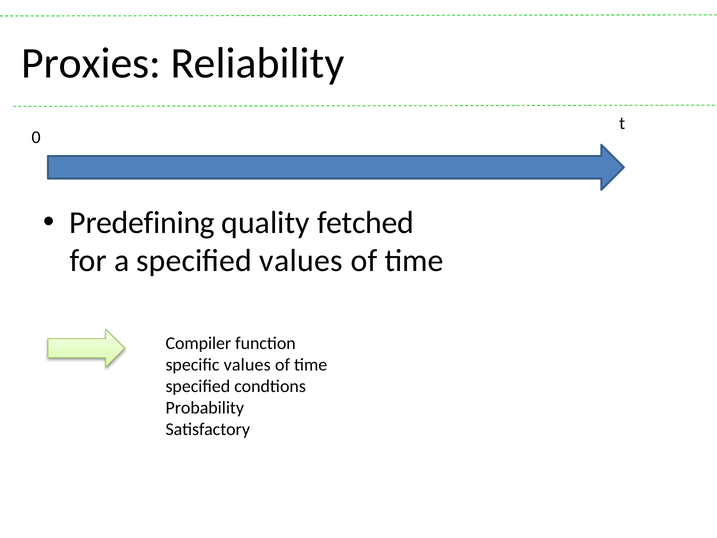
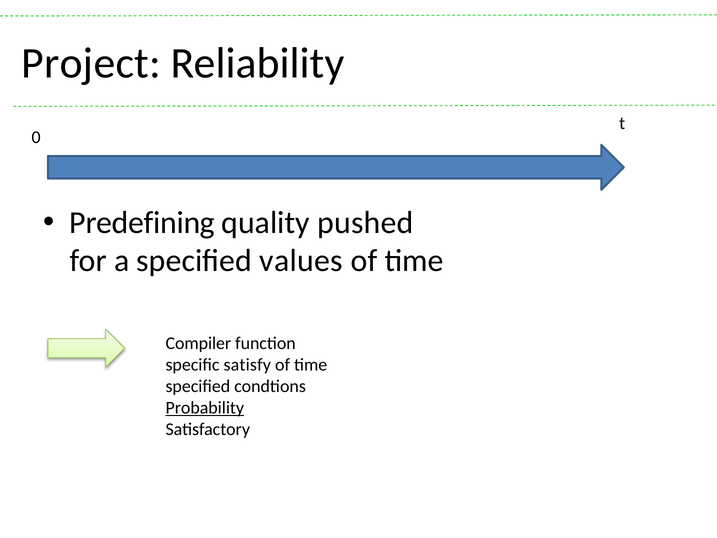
Proxies: Proxies -> Project
fetched: fetched -> pushed
specific values: values -> satisfy
Probability underline: none -> present
